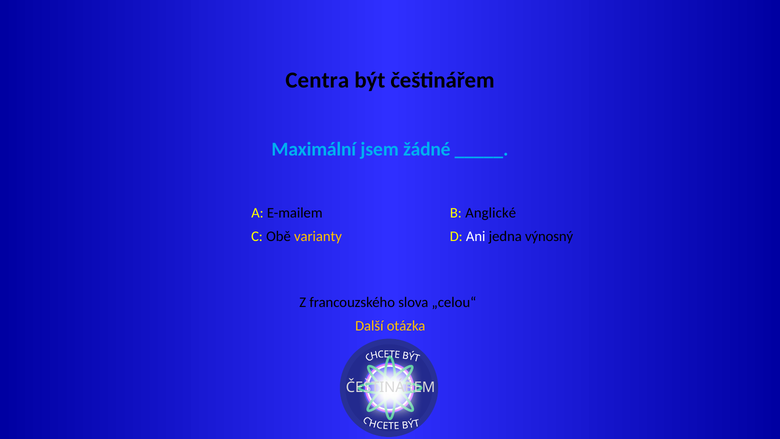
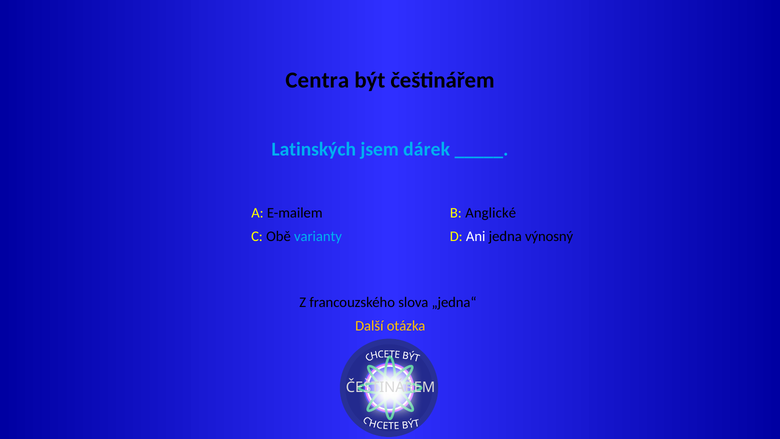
Maximální: Maximální -> Latinských
žádné: žádné -> dárek
varianty colour: yellow -> light blue
„celou“: „celou“ -> „jedna“
